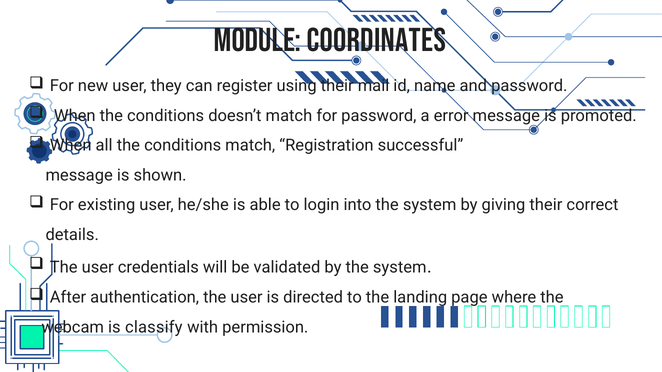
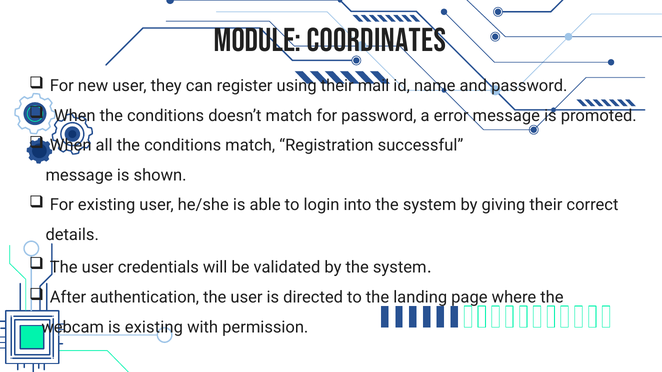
is classify: classify -> existing
